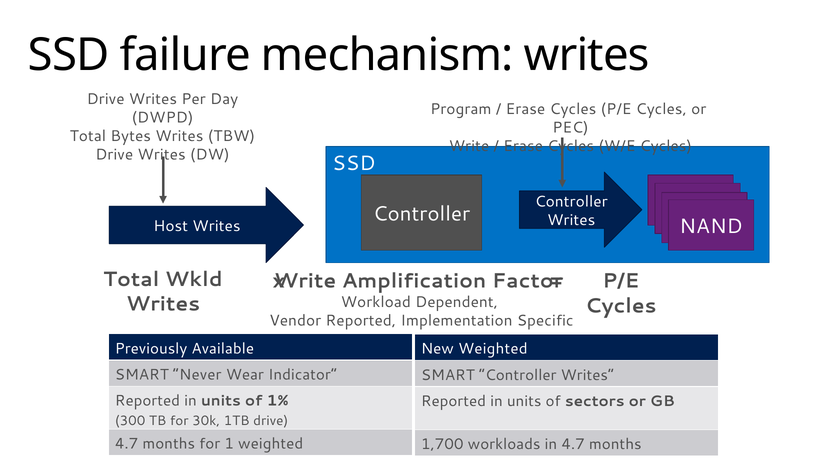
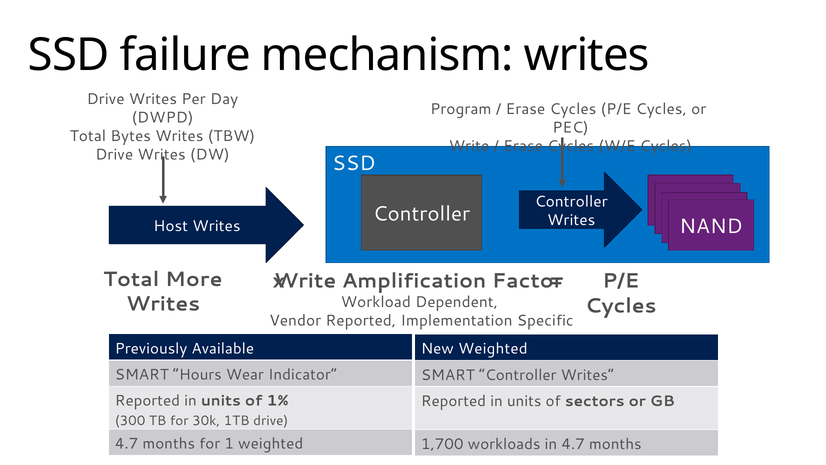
Wkld: Wkld -> More
Never: Never -> Hours
